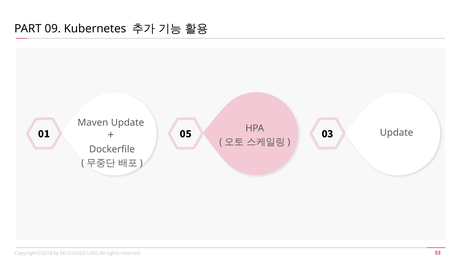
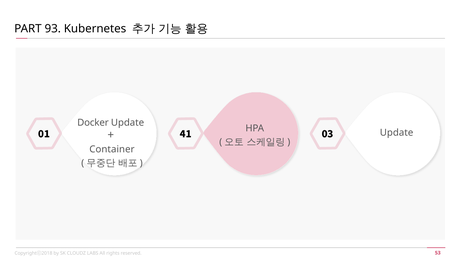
09: 09 -> 93
Maven: Maven -> Docker
05: 05 -> 41
Dockerfile: Dockerfile -> Container
